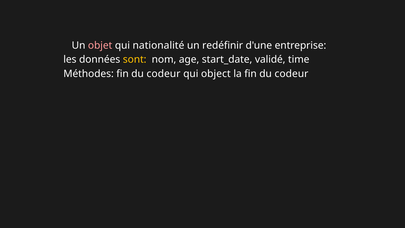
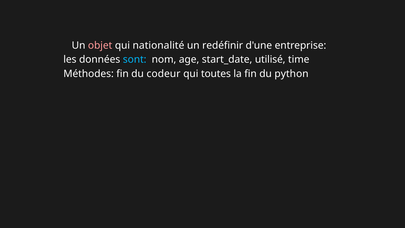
sont colour: yellow -> light blue
validé: validé -> utilisé
object: object -> toutes
la fin du codeur: codeur -> python
